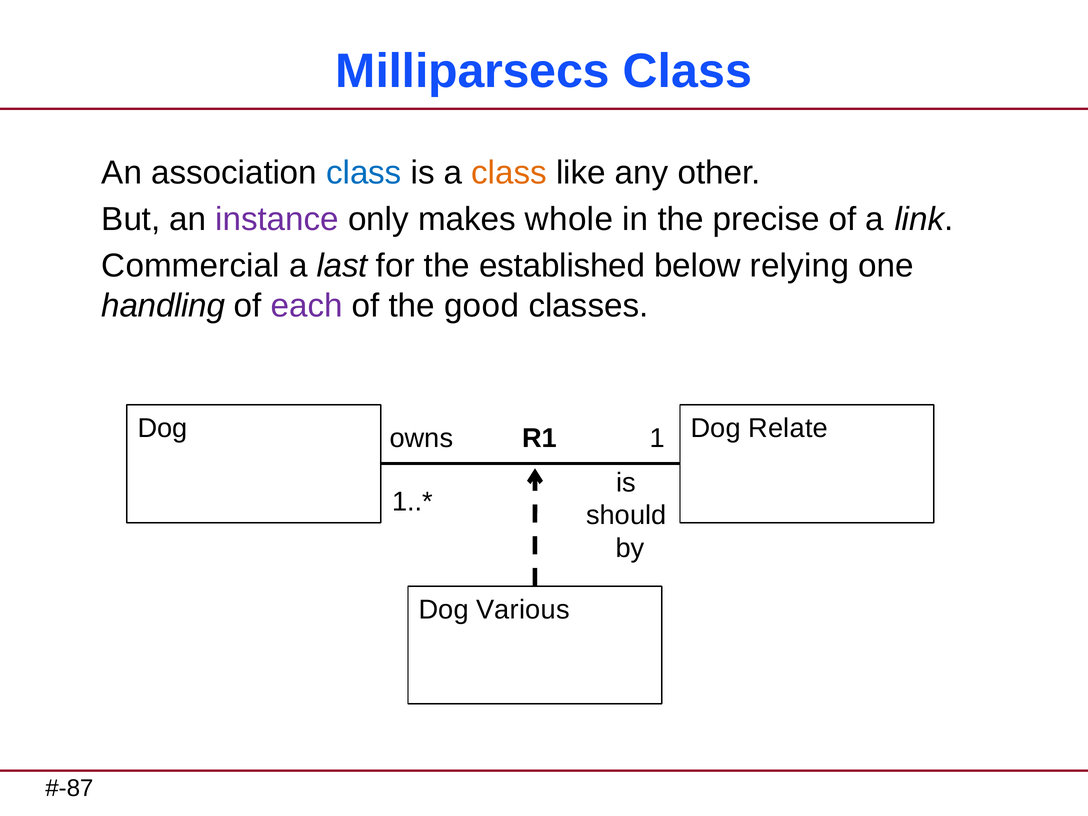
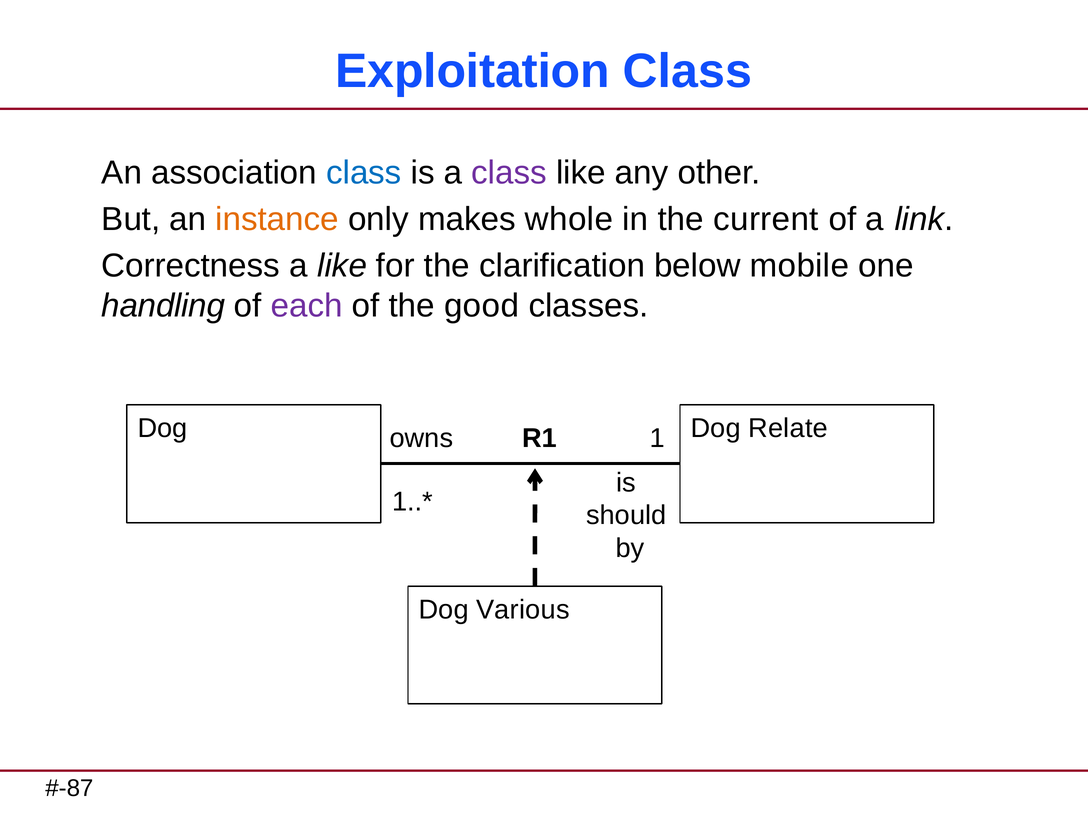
Milliparsecs: Milliparsecs -> Exploitation
class at (509, 173) colour: orange -> purple
instance colour: purple -> orange
precise: precise -> current
Commercial: Commercial -> Correctness
a last: last -> like
established: established -> clarification
relying: relying -> mobile
